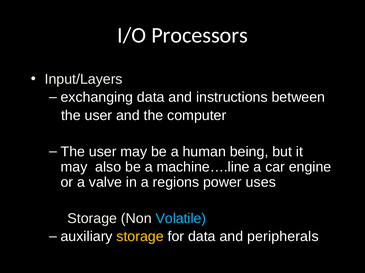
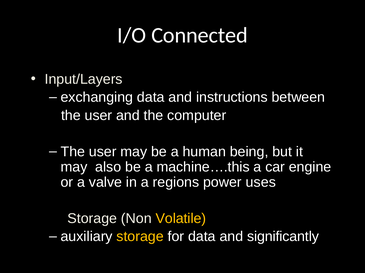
Processors: Processors -> Connected
machine….line: machine….line -> machine….this
Volatile colour: light blue -> yellow
peripherals: peripherals -> significantly
